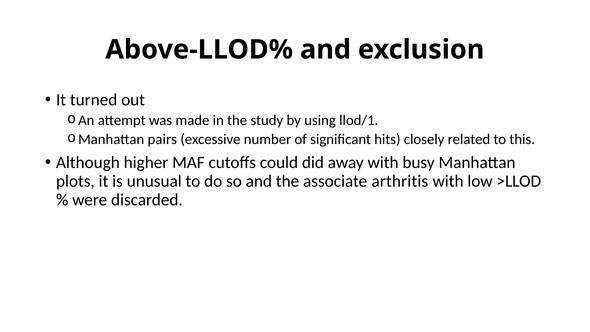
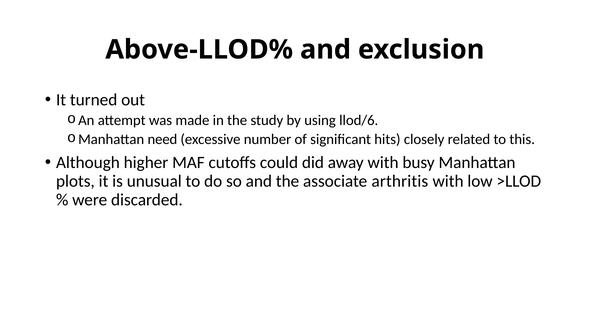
llod/1: llod/1 -> llod/6
pairs: pairs -> need
